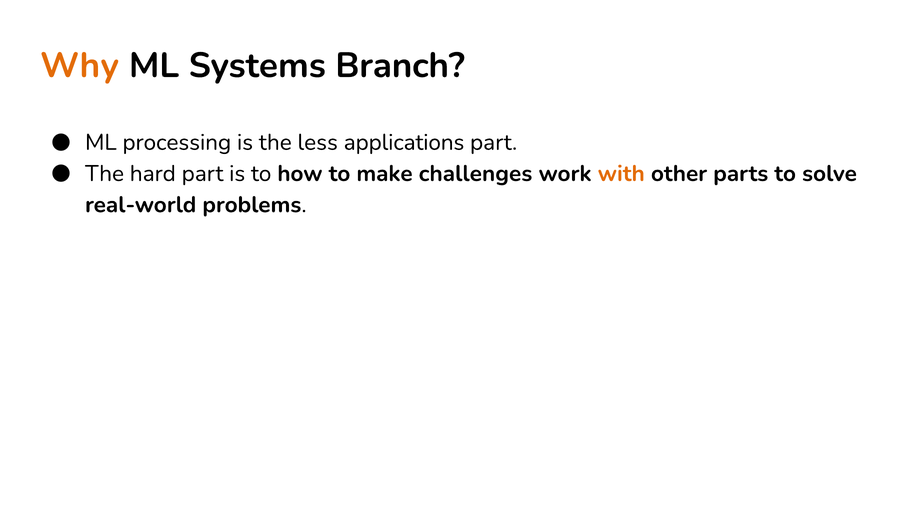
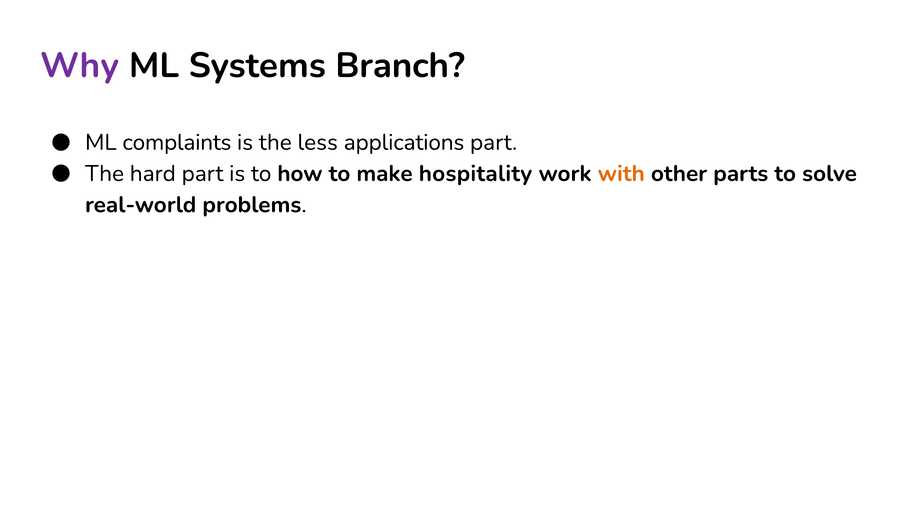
Why colour: orange -> purple
processing: processing -> complaints
challenges: challenges -> hospitality
